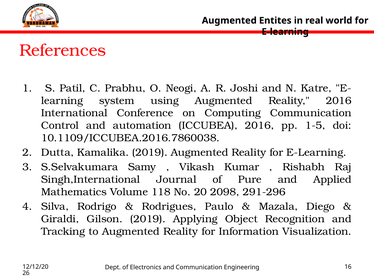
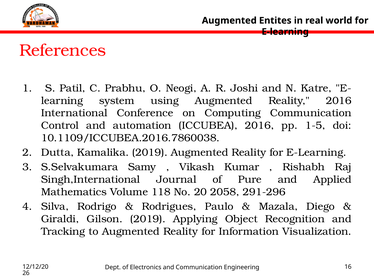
2098: 2098 -> 2058
